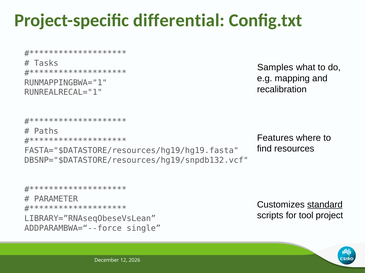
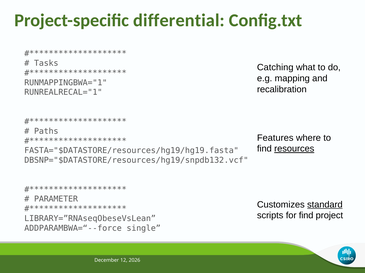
Samples: Samples -> Catching
resources underline: none -> present
for tool: tool -> find
